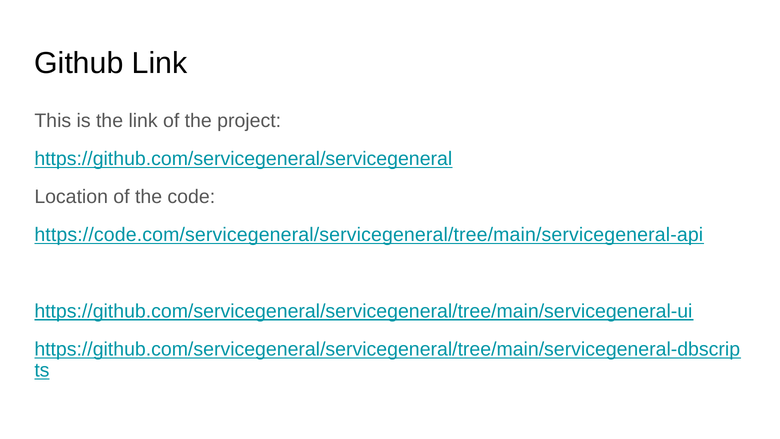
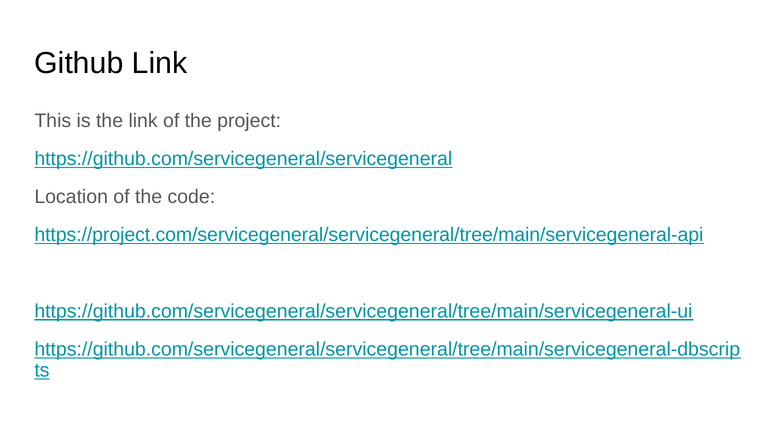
https://code.com/servicegeneral/servicegeneral/tree/main/servicegeneral-api: https://code.com/servicegeneral/servicegeneral/tree/main/servicegeneral-api -> https://project.com/servicegeneral/servicegeneral/tree/main/servicegeneral-api
